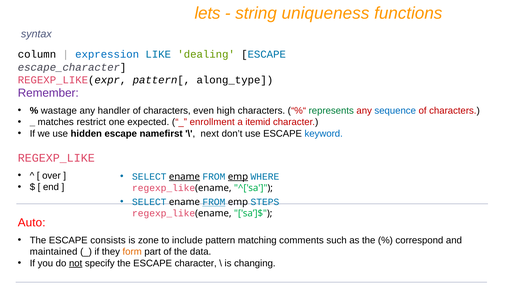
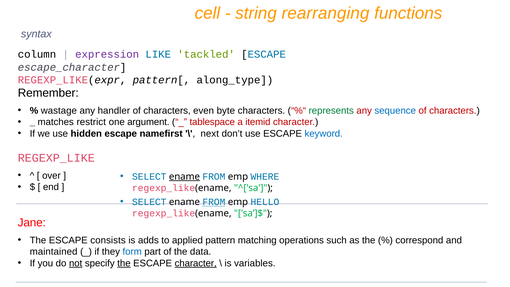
lets: lets -> cell
uniqueness: uniqueness -> rearranging
expression colour: blue -> purple
dealing: dealing -> tackled
Remember colour: purple -> black
high: high -> byte
expected: expected -> argument
enrollment: enrollment -> tablespace
emp at (238, 176) underline: present -> none
STEPS: STEPS -> HELLO
Auto: Auto -> Jane
zone: zone -> adds
include: include -> applied
comments: comments -> operations
form colour: orange -> blue
the at (124, 263) underline: none -> present
character at (196, 263) underline: none -> present
changing: changing -> variables
